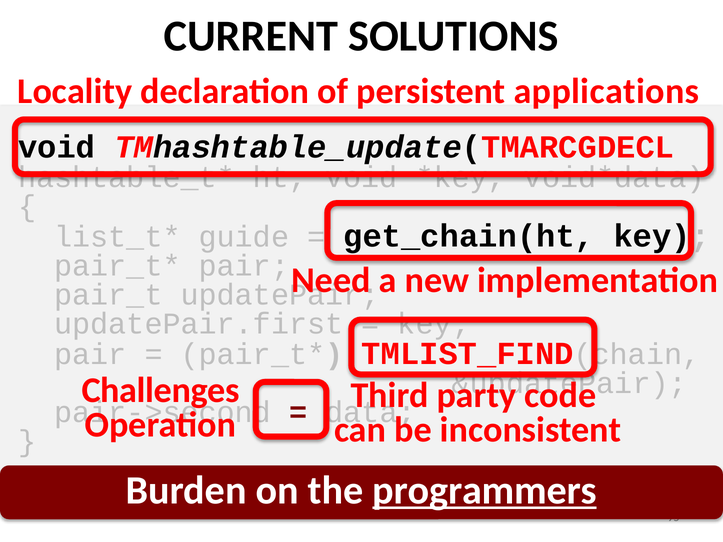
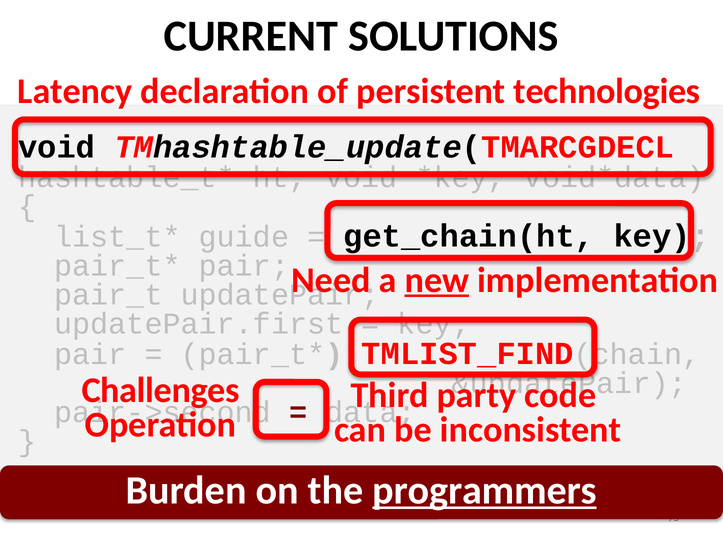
Locality: Locality -> Latency
applications: applications -> technologies
new underline: none -> present
